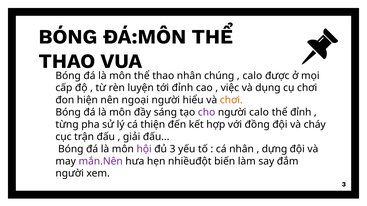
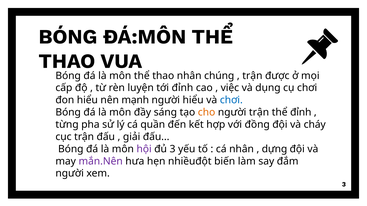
calo at (252, 76): calo -> trận
đon hiện: hiện -> hiểu
ngoại: ngoại -> mạnh
chơi at (231, 100) colour: orange -> blue
cho colour: purple -> orange
người calo: calo -> trận
thiện: thiện -> quần
